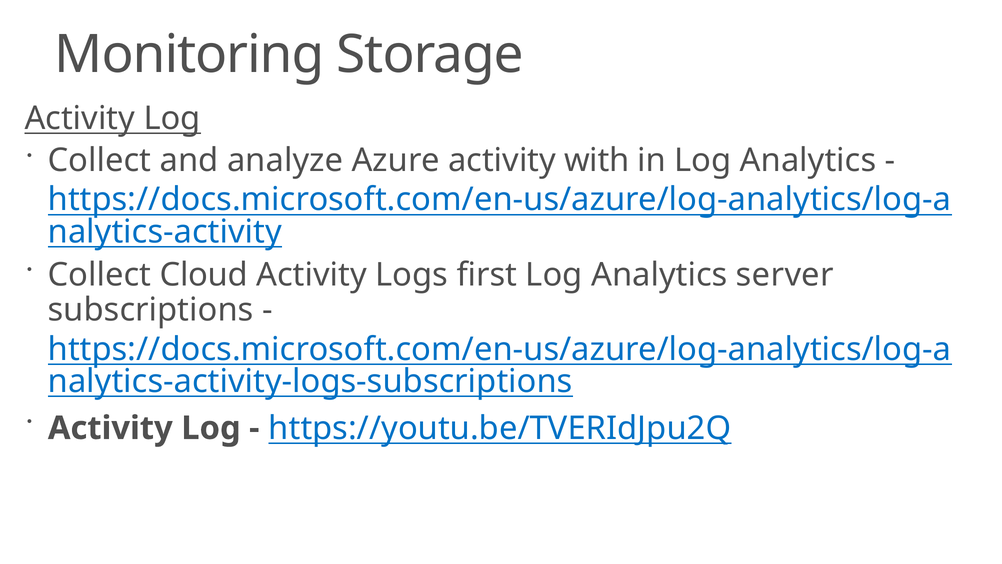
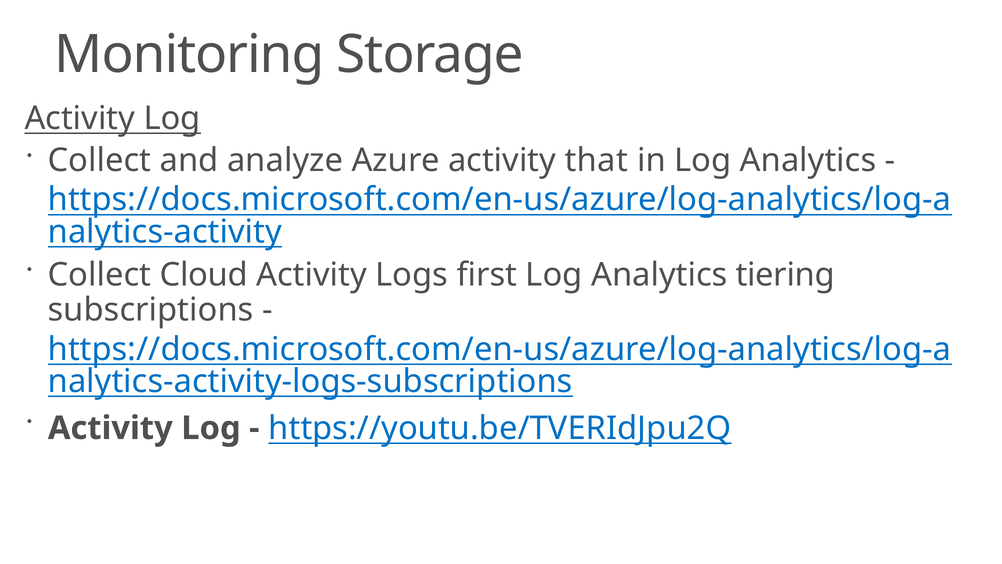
with: with -> that
server: server -> tiering
